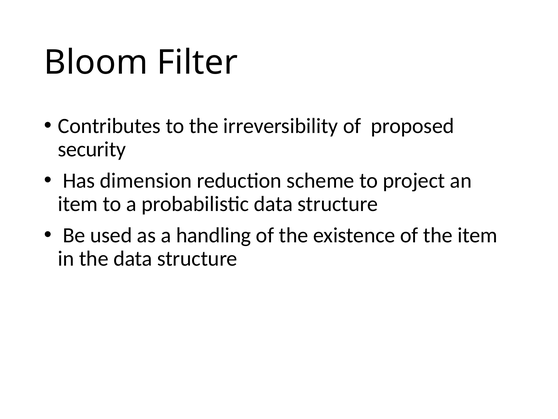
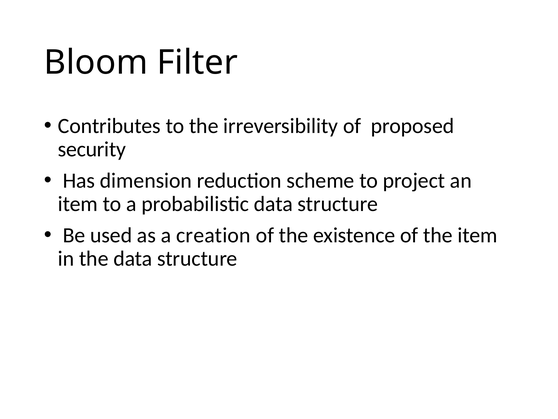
handling: handling -> creation
